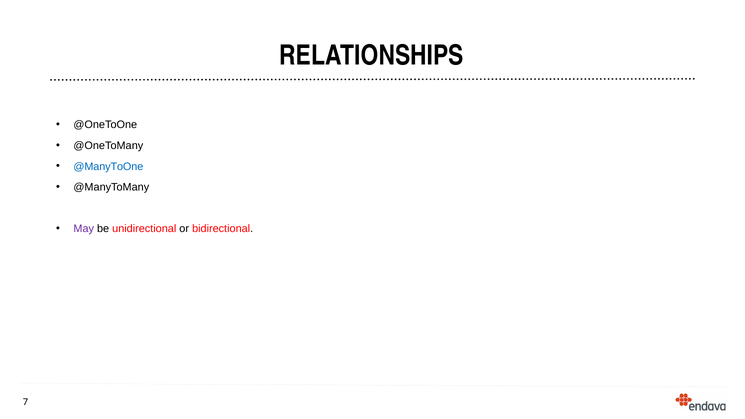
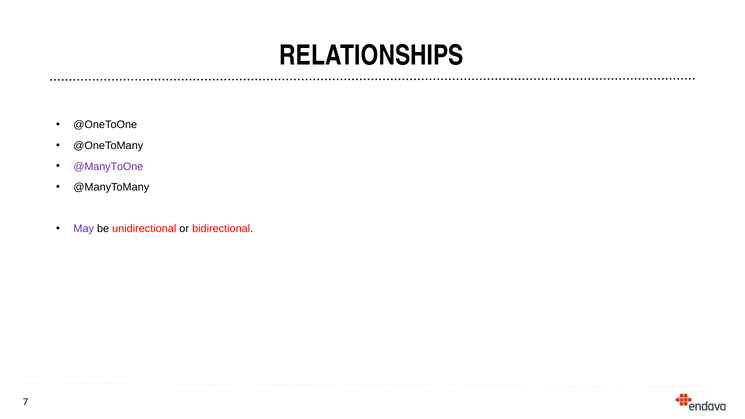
@ManyToOne colour: blue -> purple
